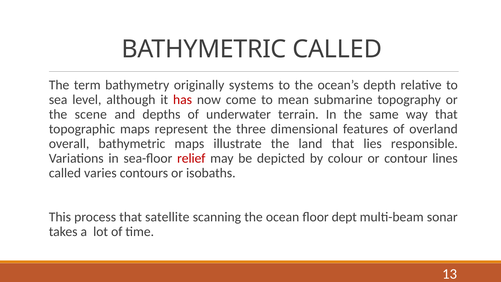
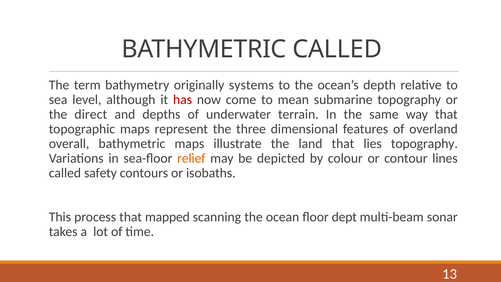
scene: scene -> direct
lies responsible: responsible -> topography
relief colour: red -> orange
varies: varies -> safety
satellite: satellite -> mapped
